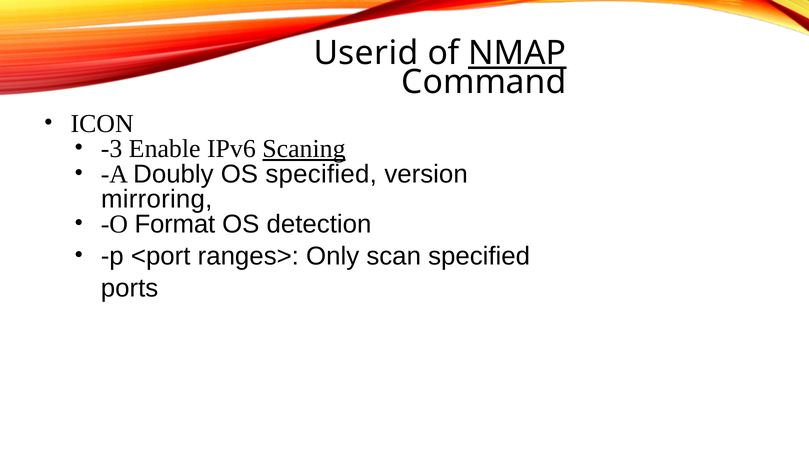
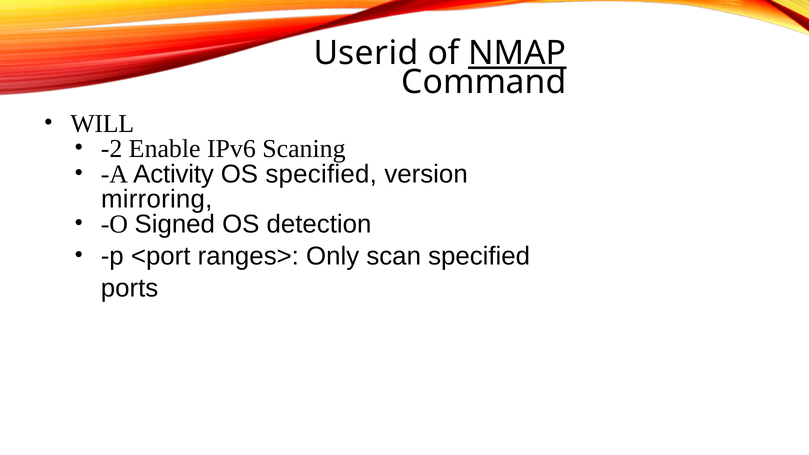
ICON: ICON -> WILL
-3: -3 -> -2
Scaning underline: present -> none
Doubly: Doubly -> Activity
Format: Format -> Signed
